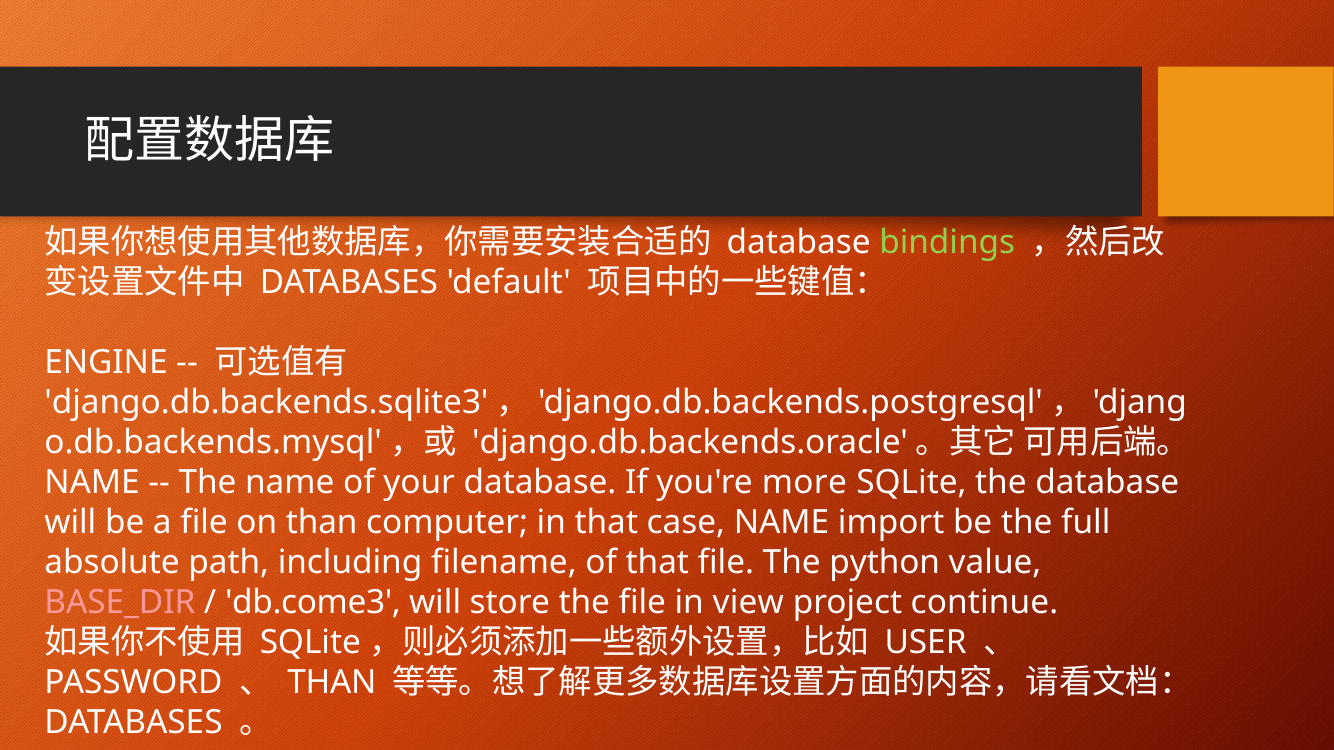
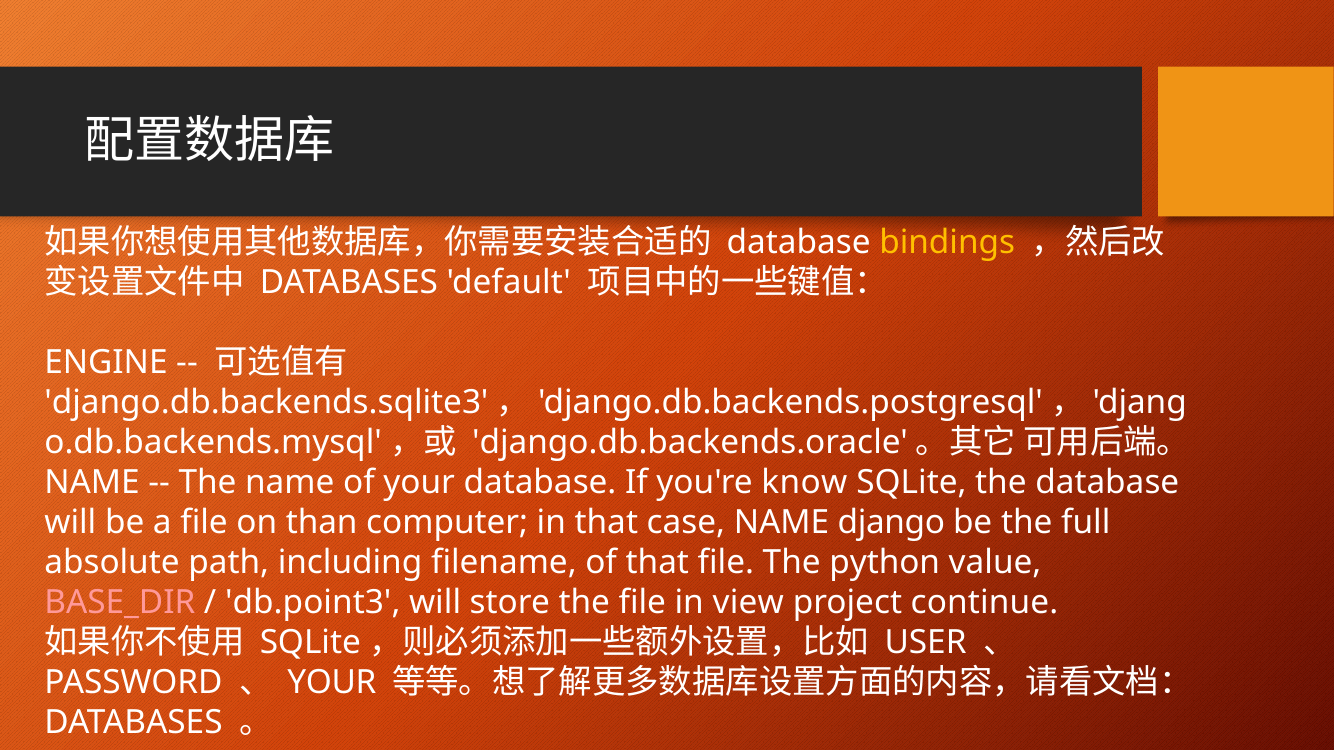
bindings colour: light green -> yellow
more: more -> know
import: import -> django
db.come3: db.come3 -> db.point3
THAN at (332, 682): THAN -> YOUR
